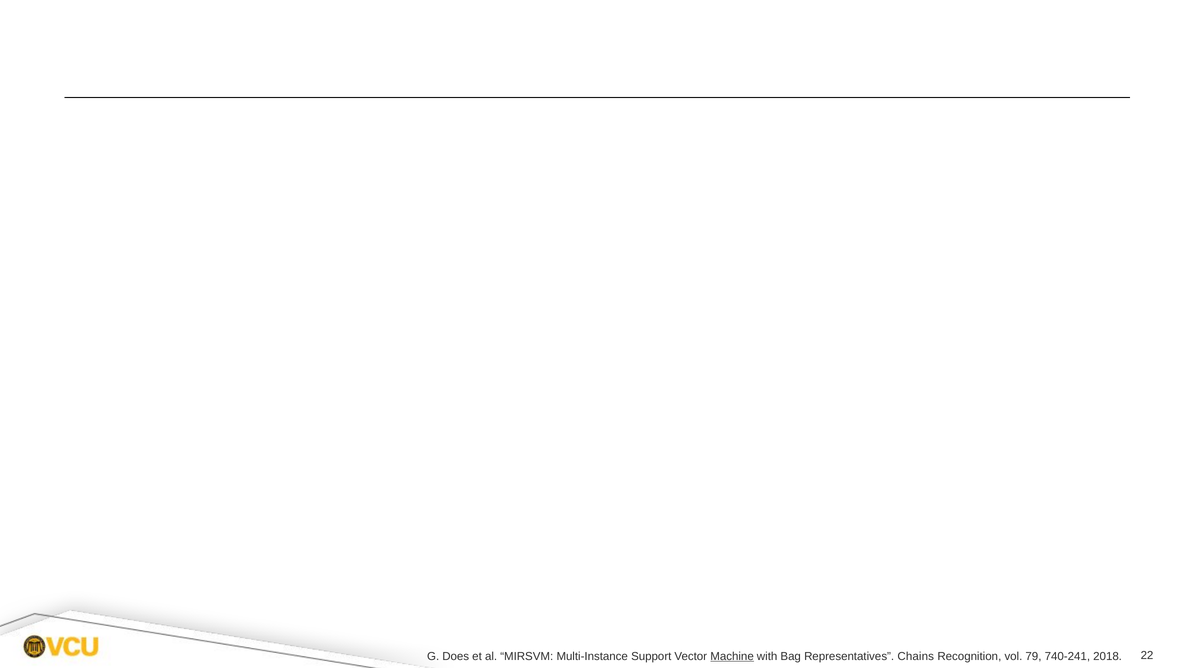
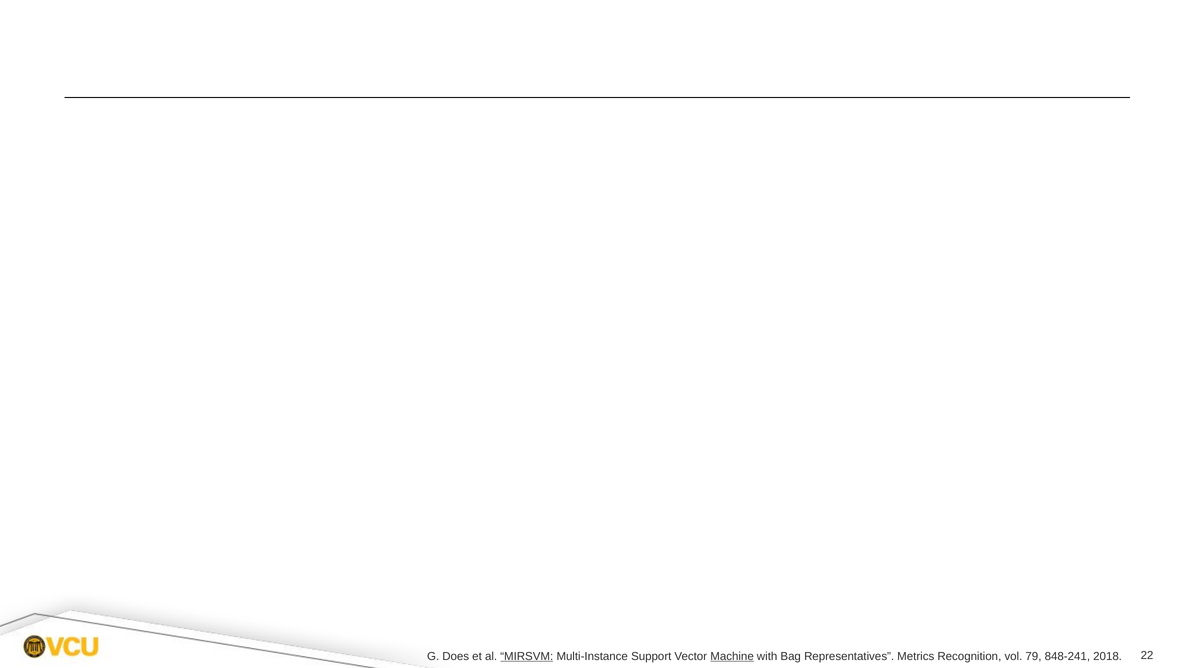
MIRSVM underline: none -> present
Chains: Chains -> Metrics
740-241: 740-241 -> 848-241
